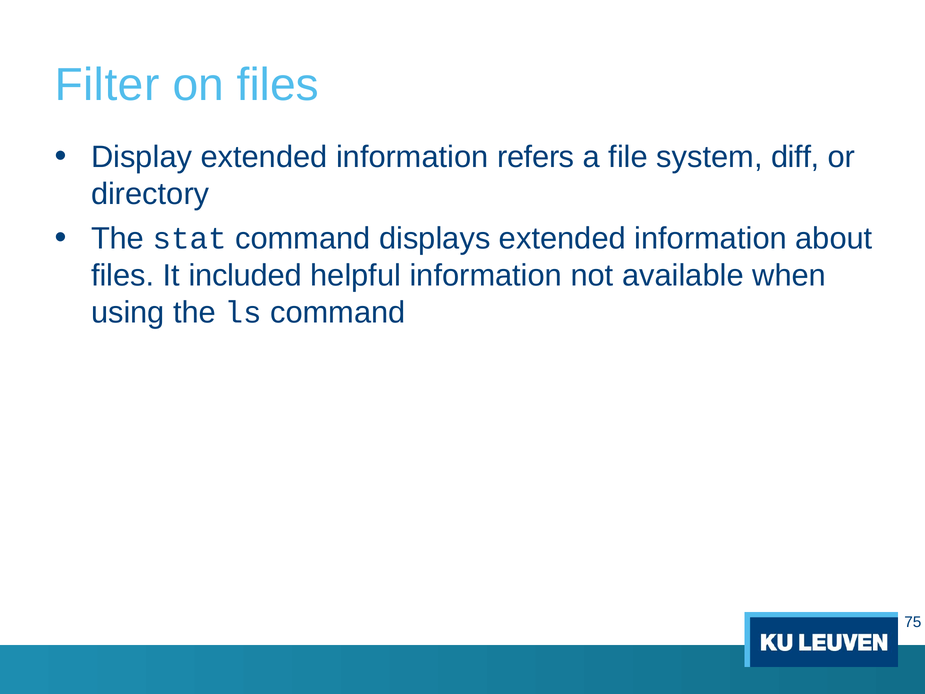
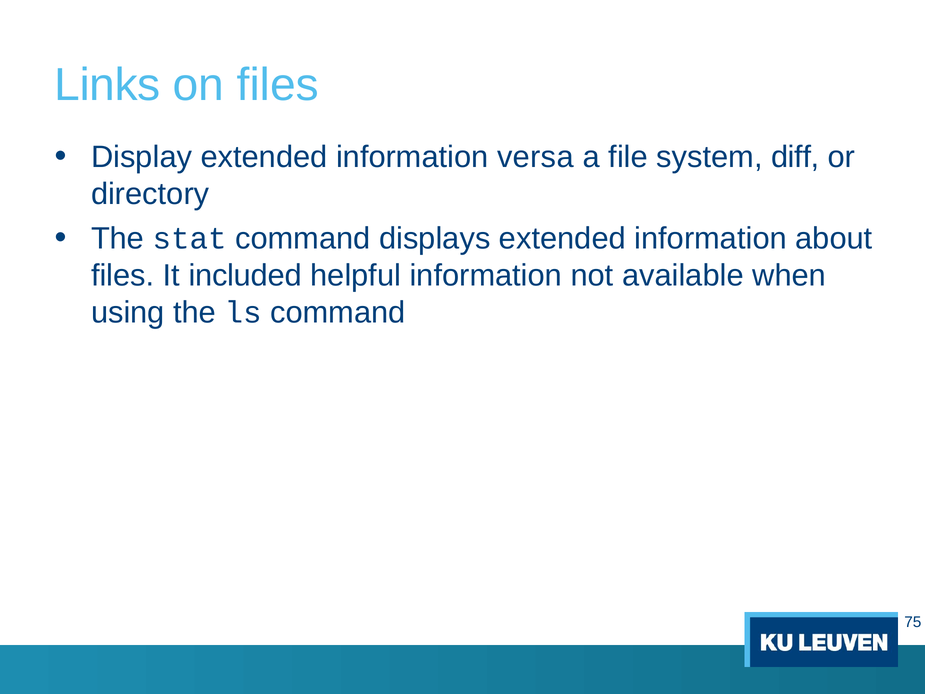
Filter: Filter -> Links
refers: refers -> versa
